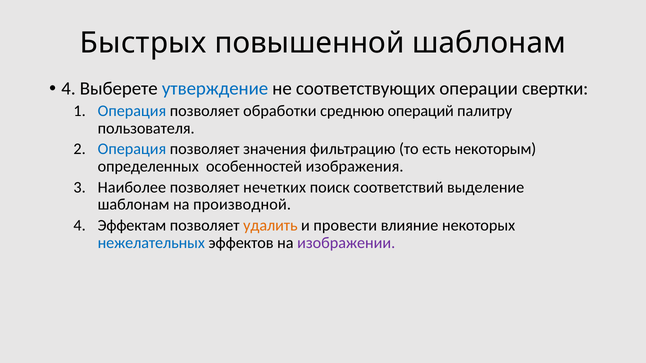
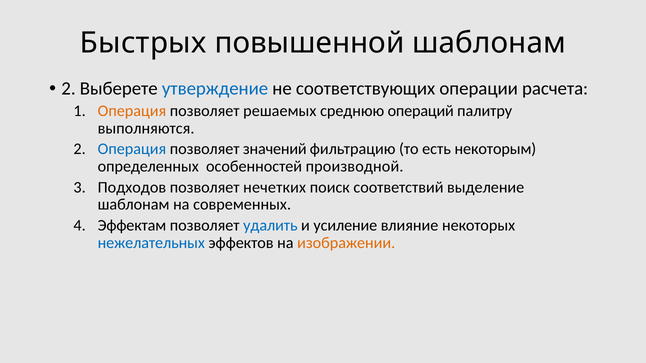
4 at (69, 89): 4 -> 2
свертки: свертки -> расчета
Операция at (132, 111) colour: blue -> orange
обработки: обработки -> решаемых
пользователя: пользователя -> выполняются
значения: значения -> значений
изображения: изображения -> производной
Наиболее: Наиболее -> Подходов
производной: производной -> современных
удалить colour: orange -> blue
провести: провести -> усиление
изображении colour: purple -> orange
